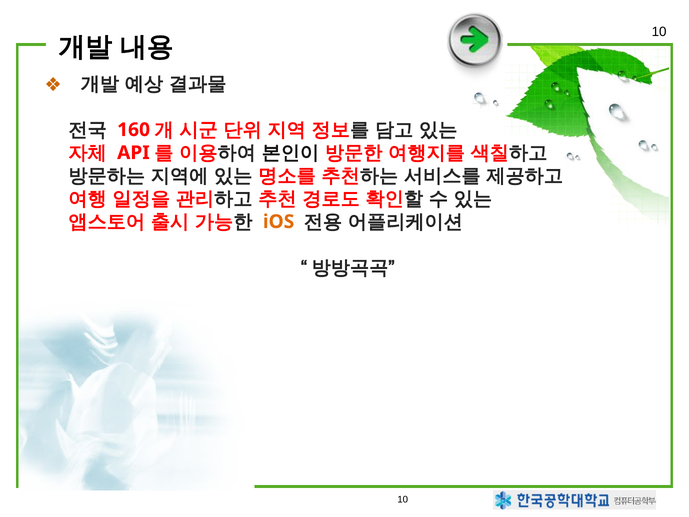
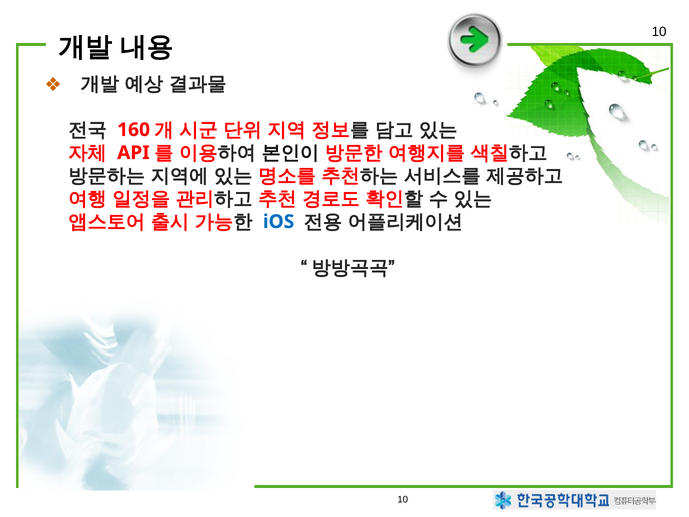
iOS colour: orange -> blue
